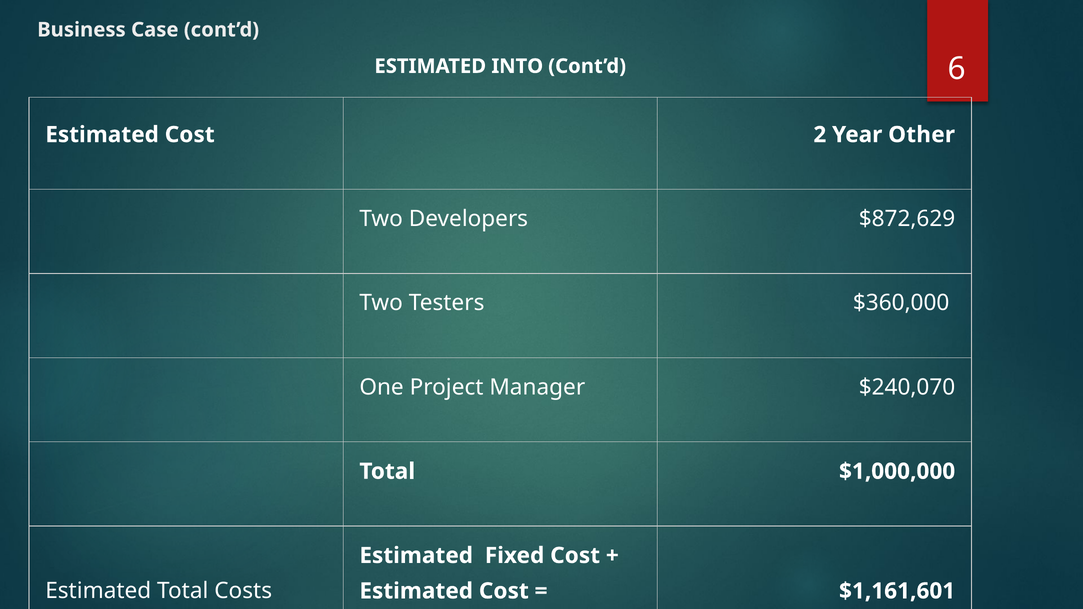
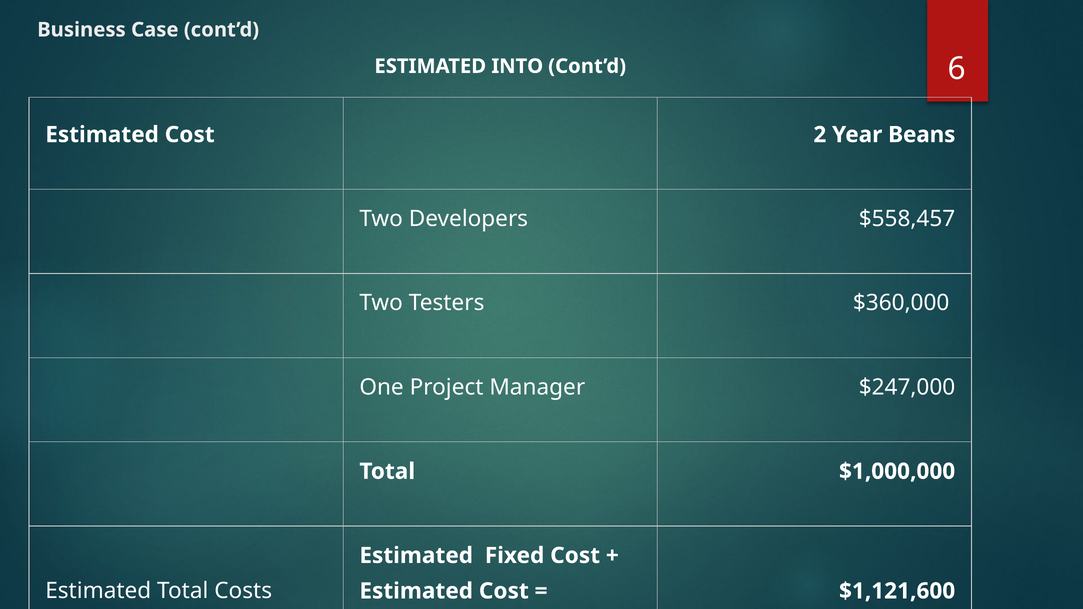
Other: Other -> Beans
$872,629: $872,629 -> $558,457
$240,070: $240,070 -> $247,000
$1,161,601: $1,161,601 -> $1,121,600
